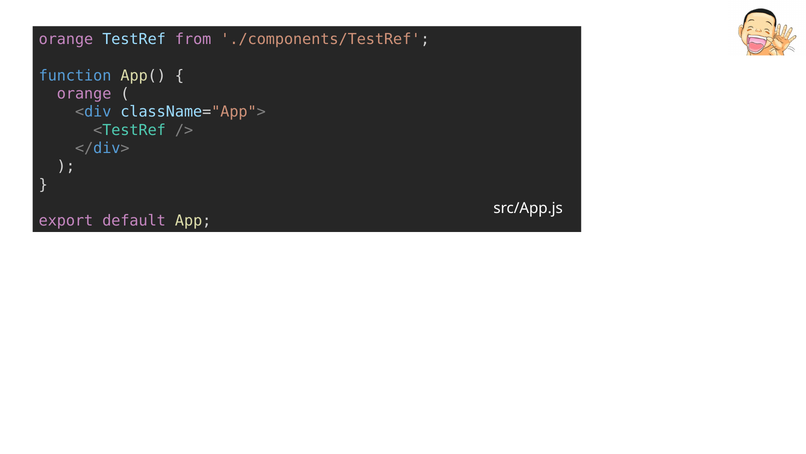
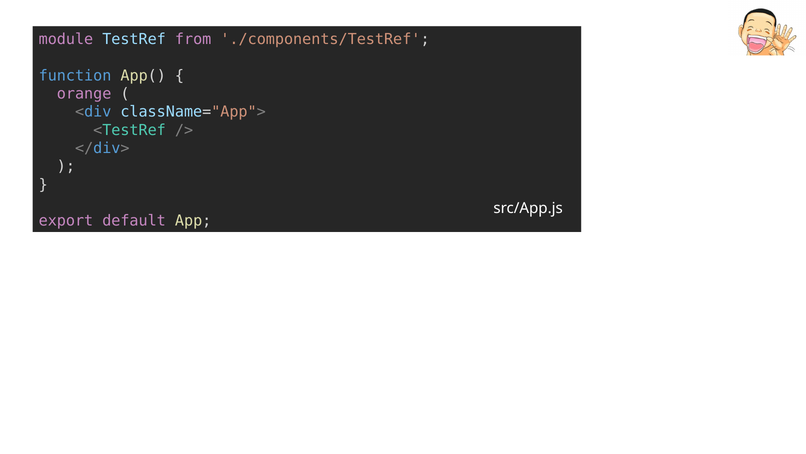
orange at (66, 39): orange -> module
